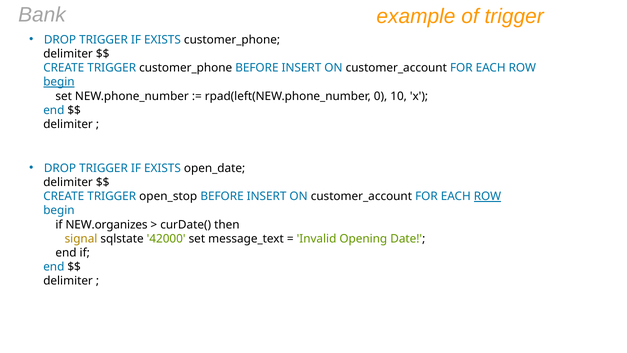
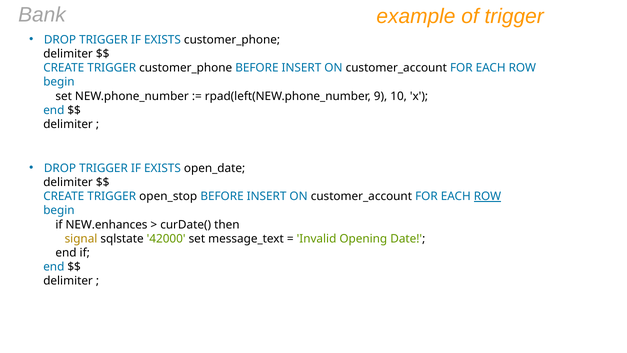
begin at (59, 82) underline: present -> none
0: 0 -> 9
NEW.organizes: NEW.organizes -> NEW.enhances
